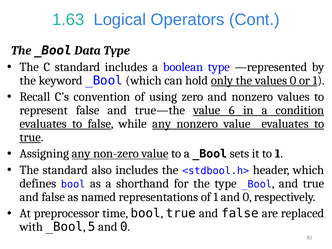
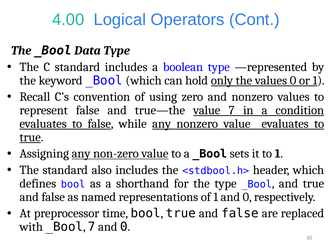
1.63: 1.63 -> 4.00
value 6: 6 -> 7
_Bool 5: 5 -> 7
